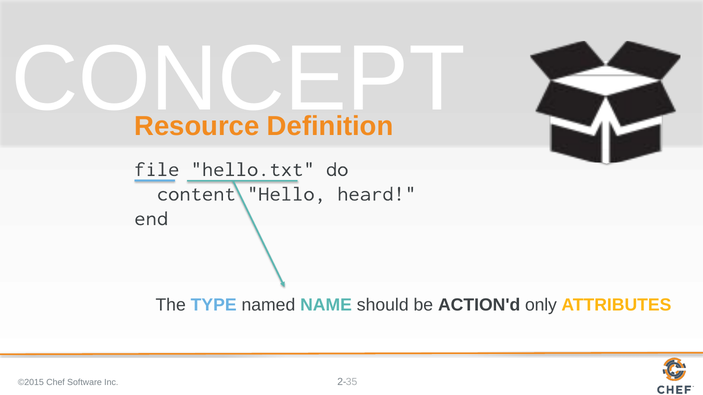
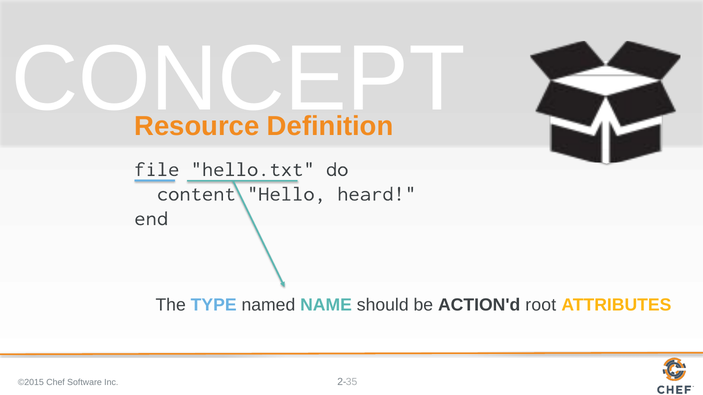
only: only -> root
